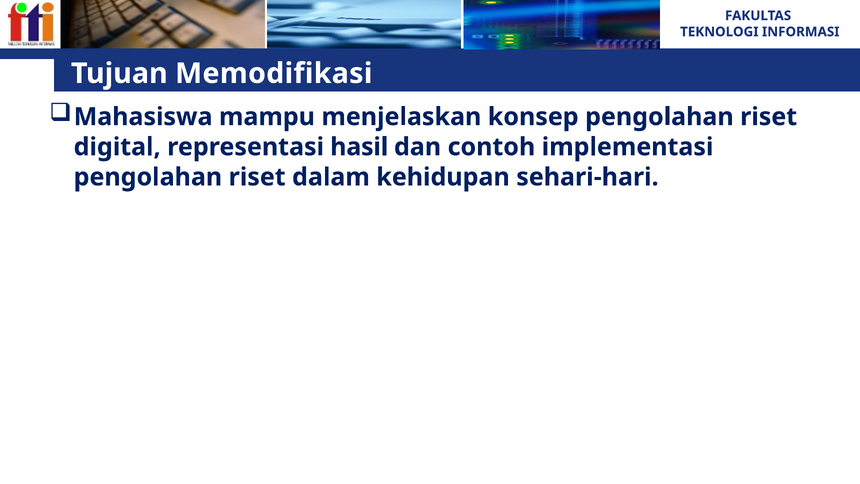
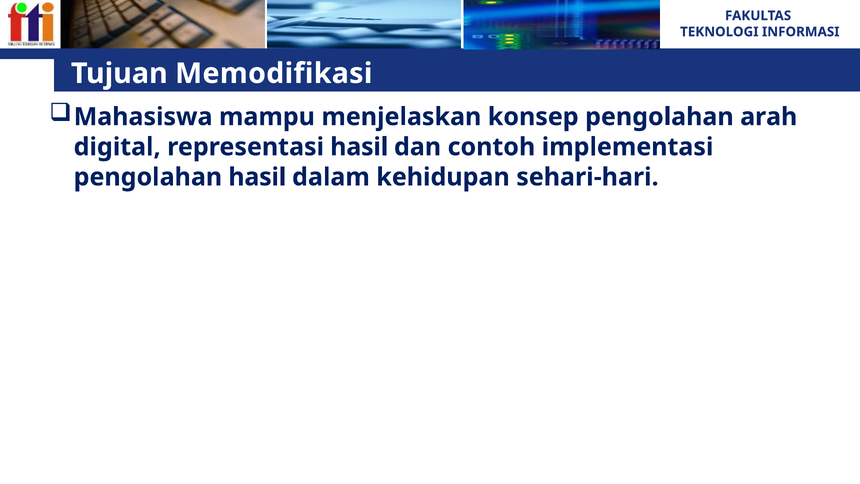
konsep pengolahan riset: riset -> arah
riset at (257, 177): riset -> hasil
